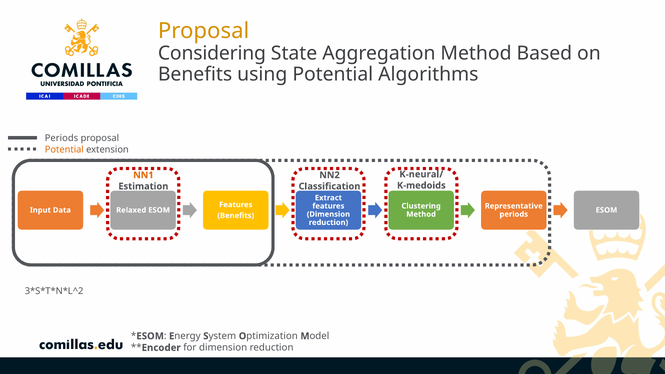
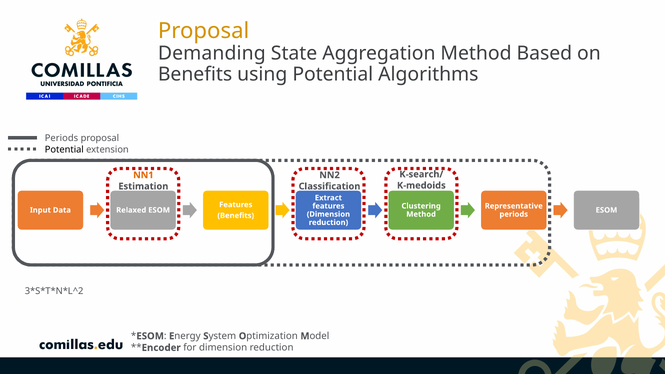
Considering: Considering -> Demanding
Potential at (64, 150) colour: orange -> black
K-neural/: K-neural/ -> K-search/
